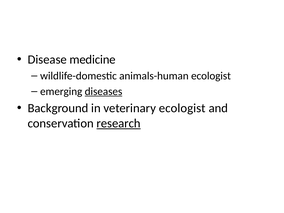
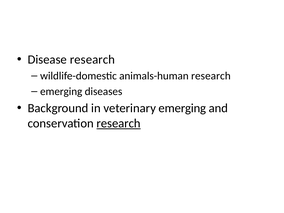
Disease medicine: medicine -> research
animals-human ecologist: ecologist -> research
diseases underline: present -> none
veterinary ecologist: ecologist -> emerging
